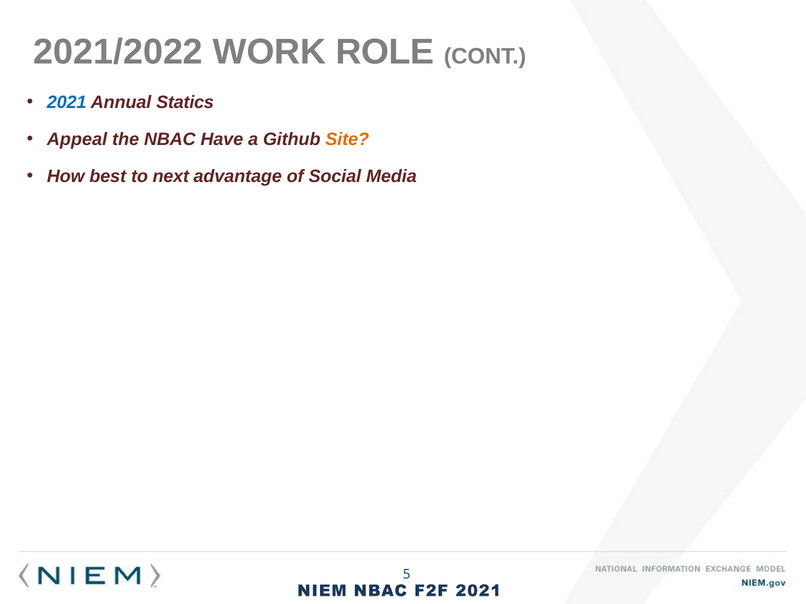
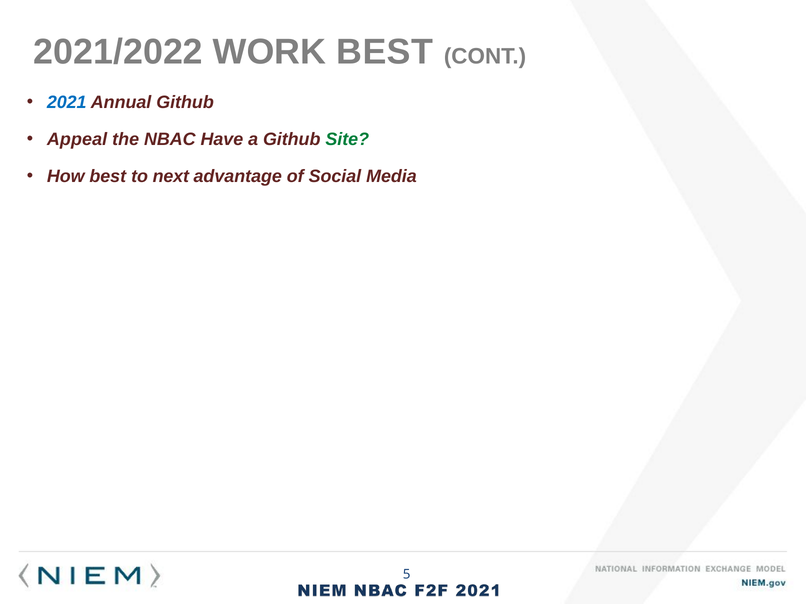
WORK ROLE: ROLE -> BEST
Annual Statics: Statics -> Github
Site colour: orange -> green
